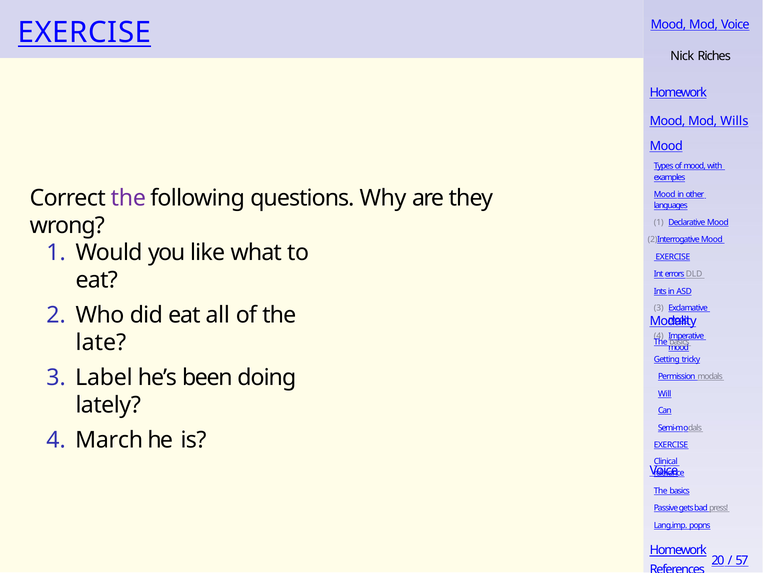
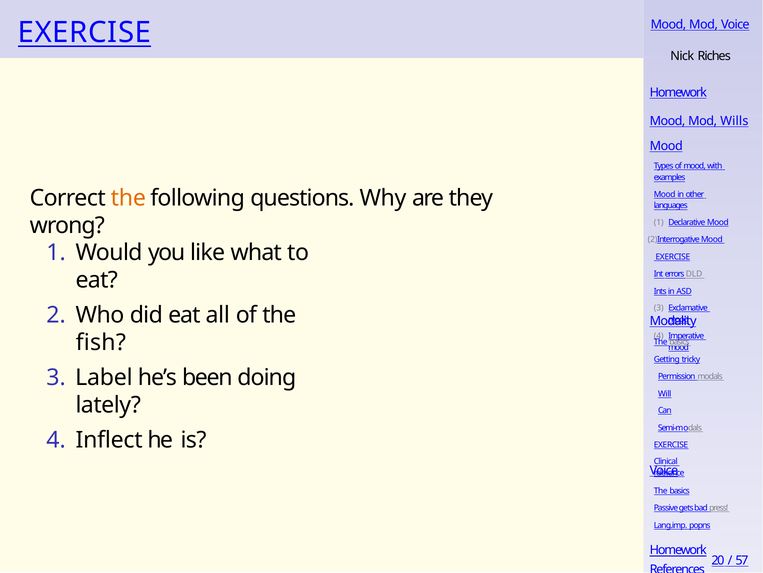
the at (128, 198) colour: purple -> orange
late: late -> fish
March: March -> Inflect
